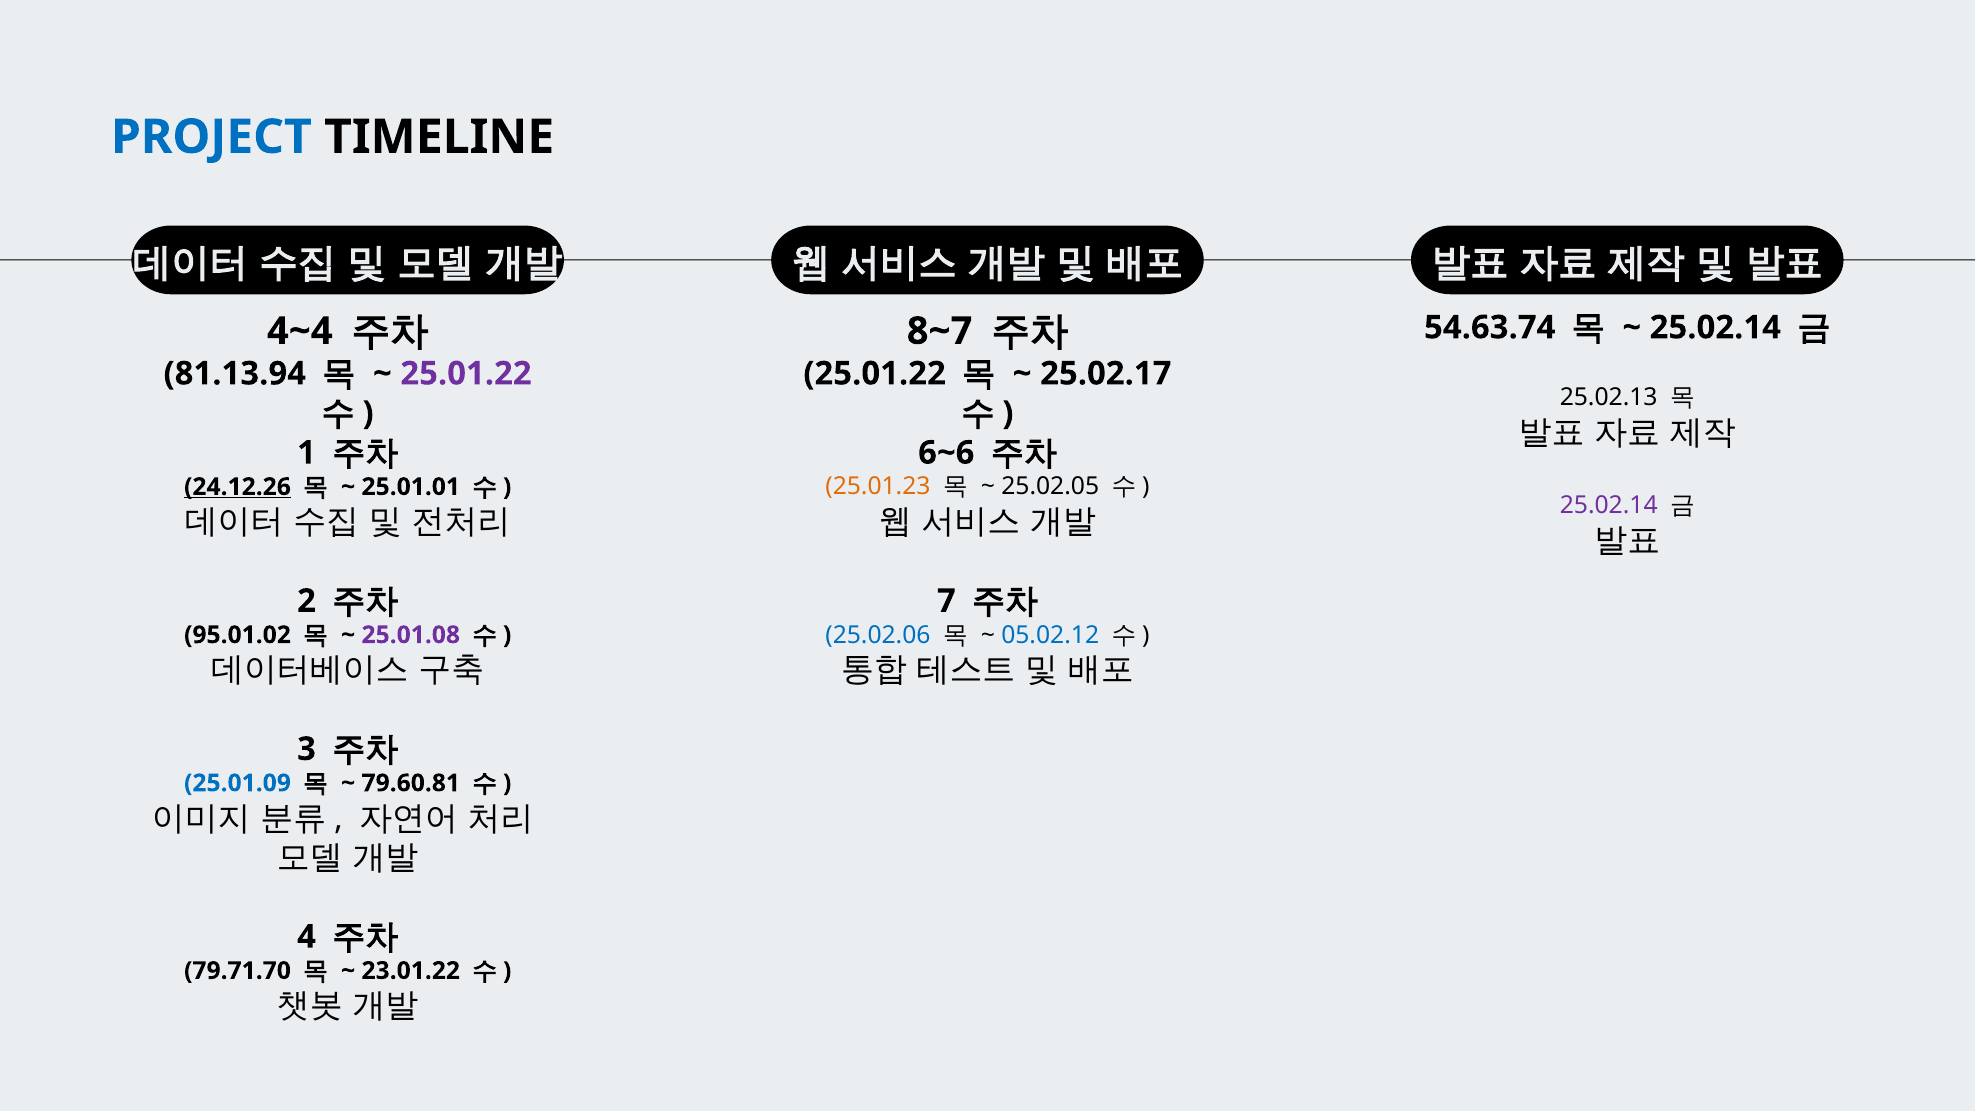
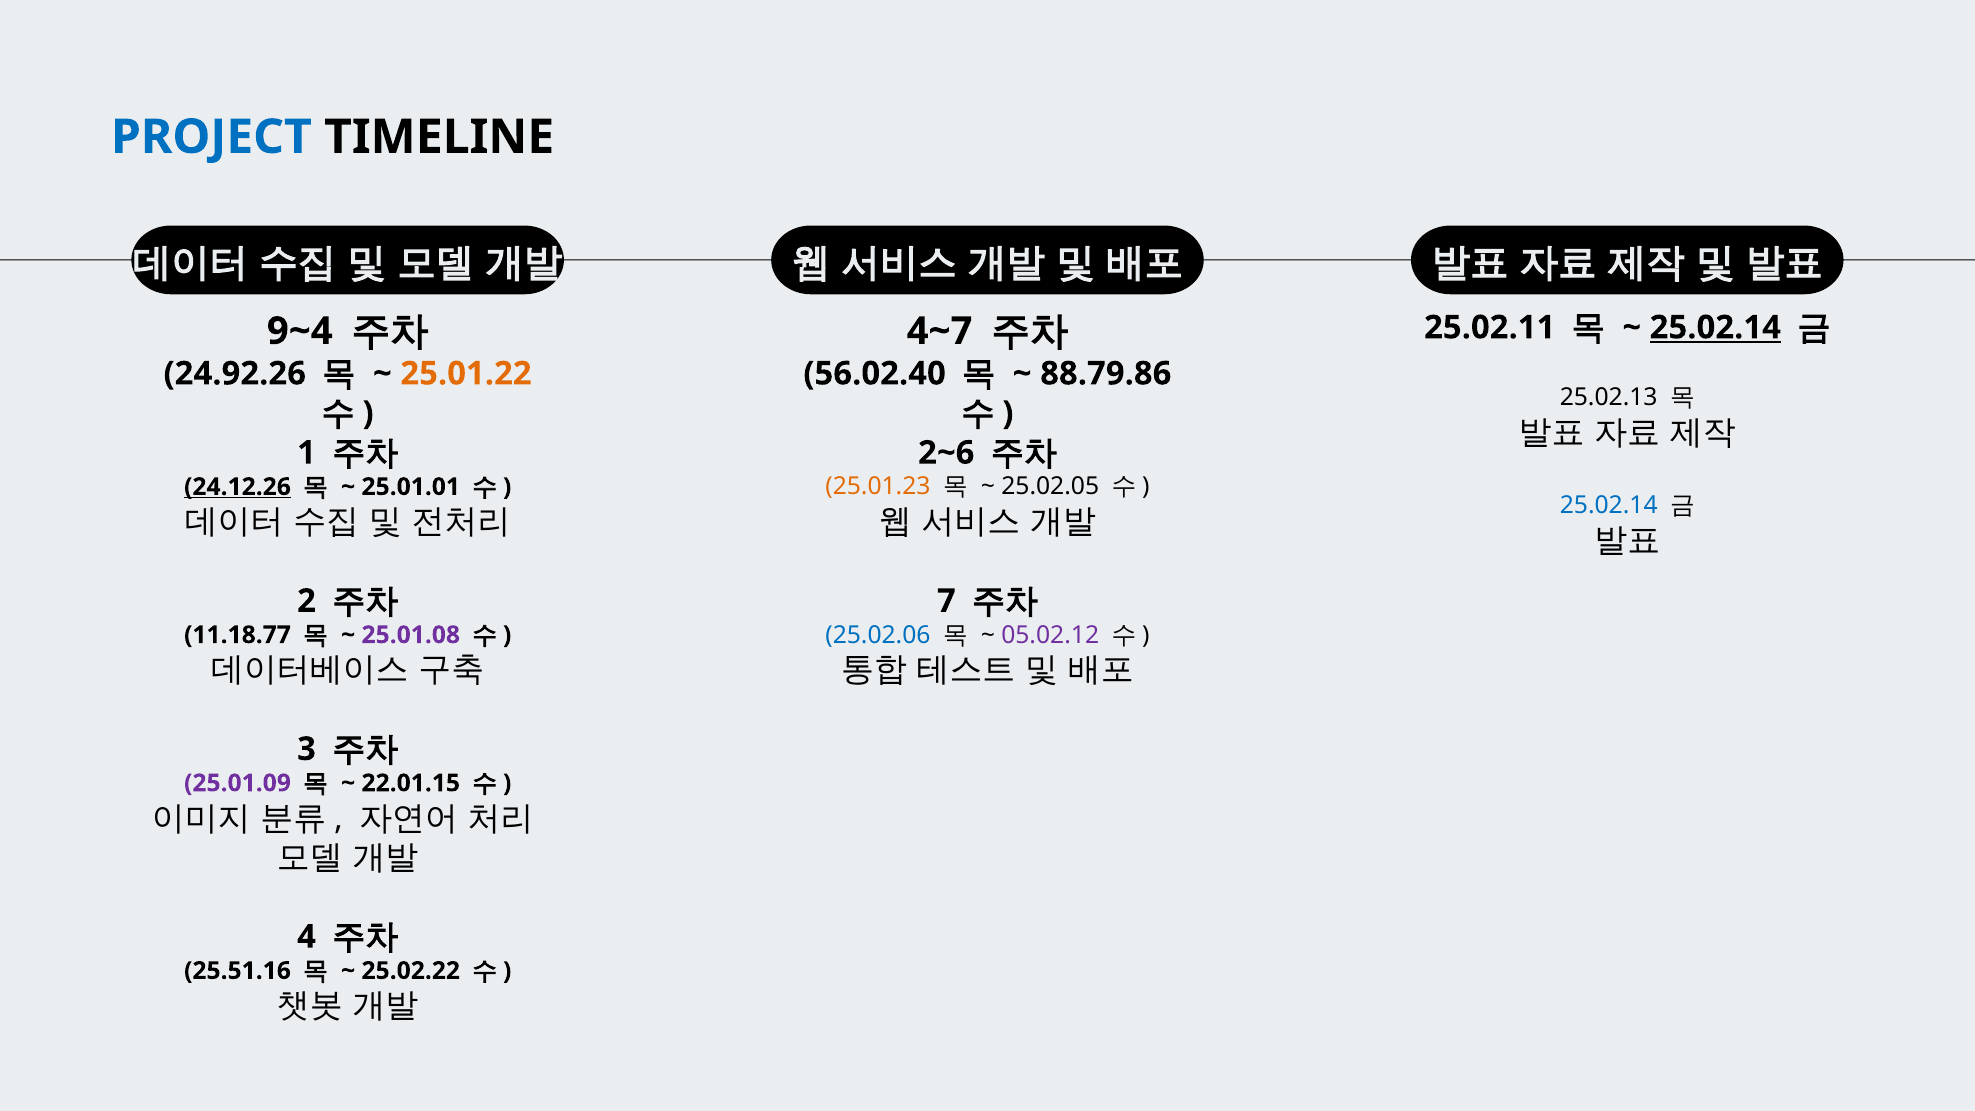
54.63.74: 54.63.74 -> 25.02.11
25.02.14 at (1715, 327) underline: none -> present
4~4: 4~4 -> 9~4
8~7: 8~7 -> 4~7
81.13.94: 81.13.94 -> 24.92.26
25.01.22 at (466, 374) colour: purple -> orange
25.01.22 at (875, 374): 25.01.22 -> 56.02.40
25.02.17: 25.02.17 -> 88.79.86
6~6: 6~6 -> 2~6
25.02.14 at (1609, 506) colour: purple -> blue
05.02.12 colour: blue -> purple
95.01.02: 95.01.02 -> 11.18.77
25.01.09 colour: blue -> purple
79.60.81: 79.60.81 -> 22.01.15
79.71.70: 79.71.70 -> 25.51.16
23.01.22: 23.01.22 -> 25.02.22
